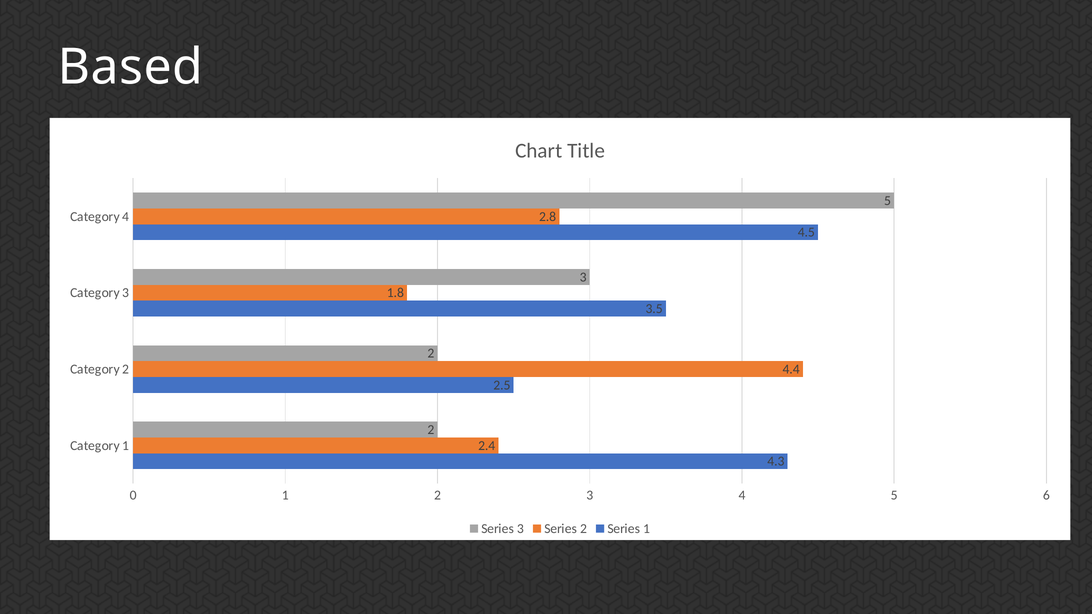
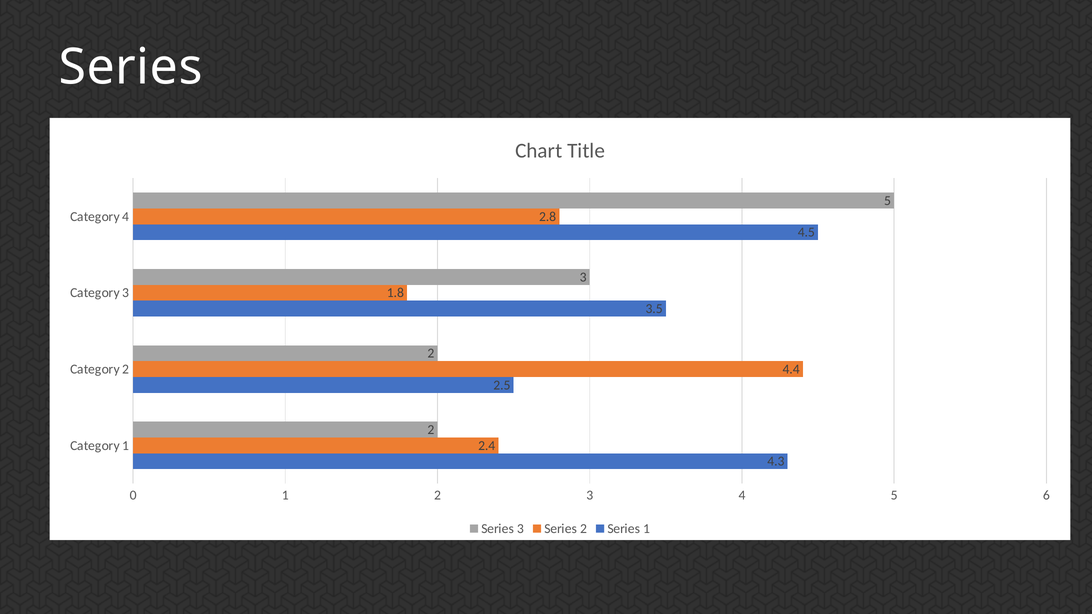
Based at (131, 67): Based -> Series
